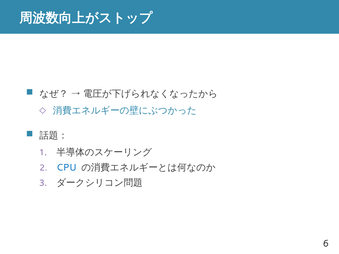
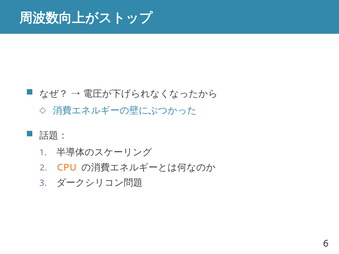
CPU colour: blue -> orange
